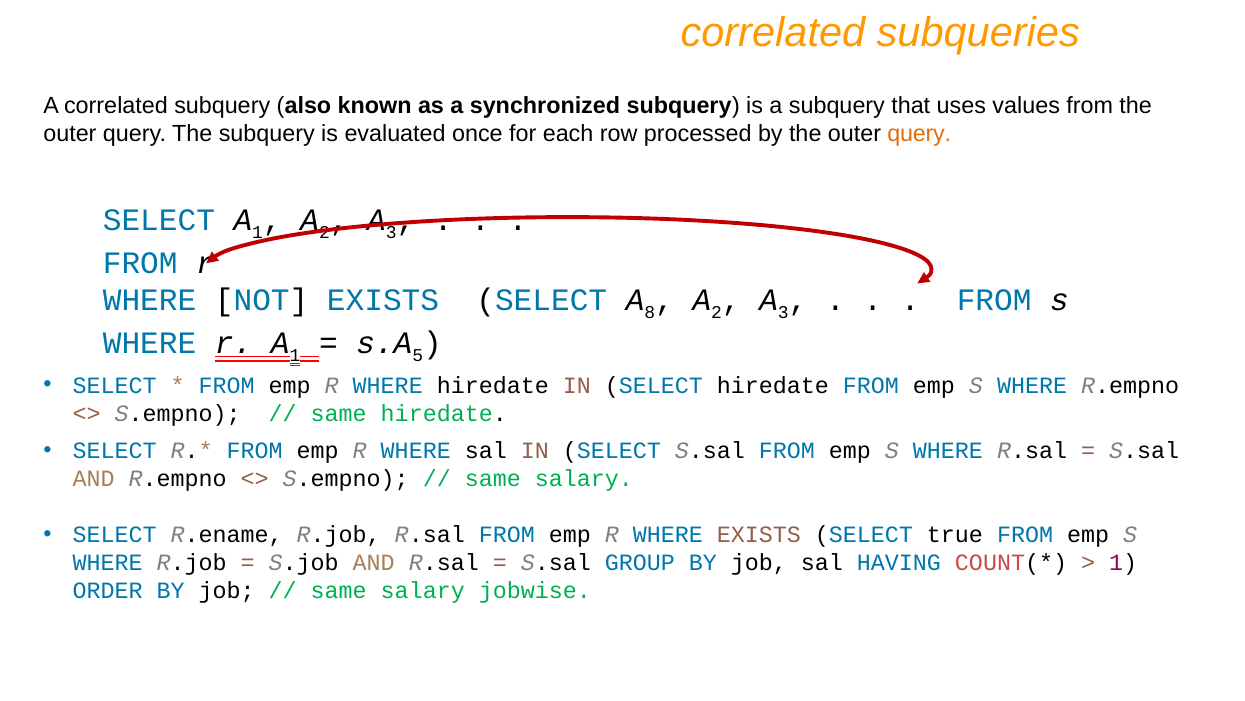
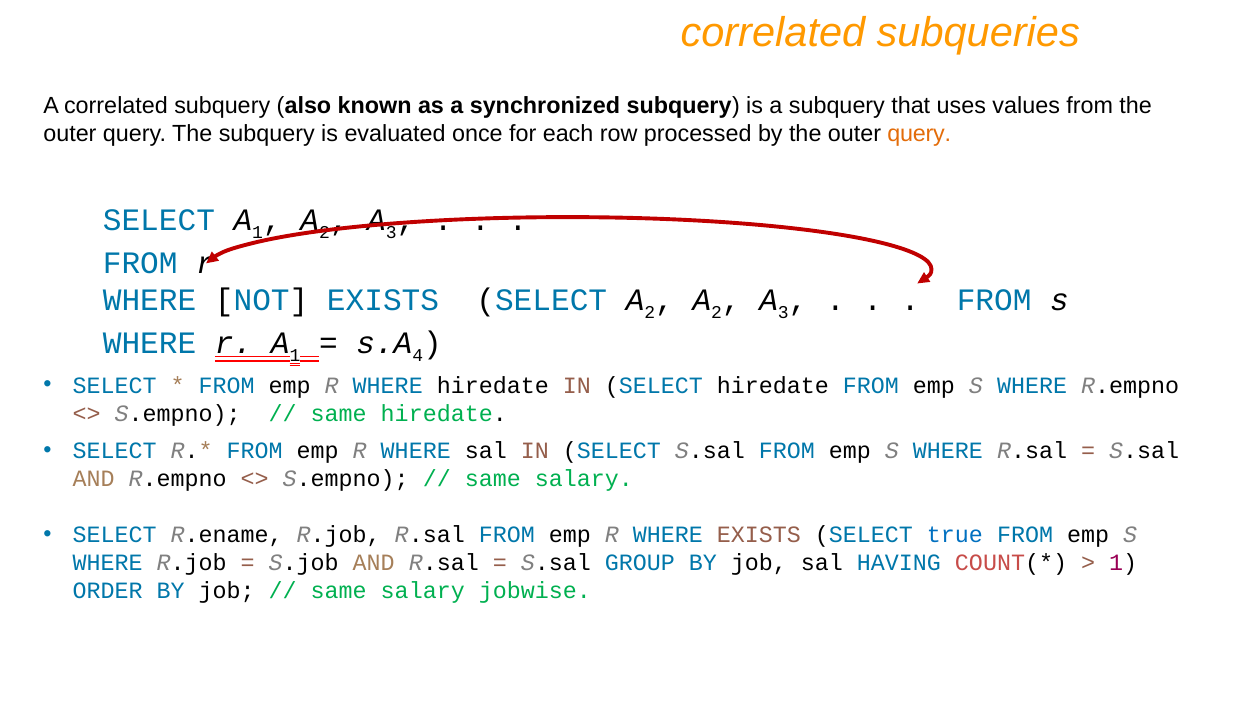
SELECT A 8: 8 -> 2
5: 5 -> 4
true colour: black -> blue
